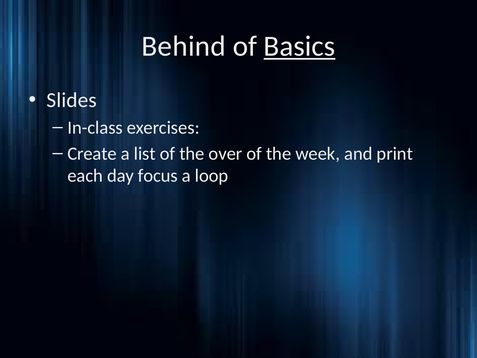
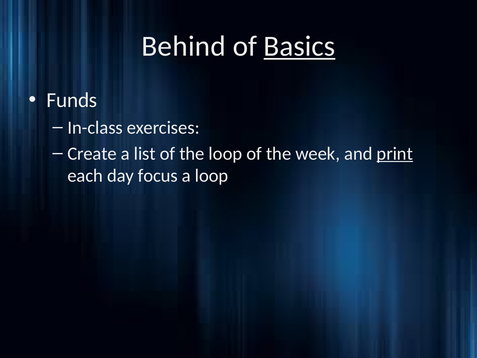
Slides: Slides -> Funds
the over: over -> loop
print underline: none -> present
